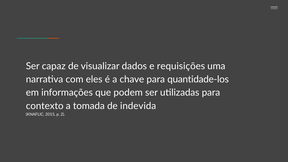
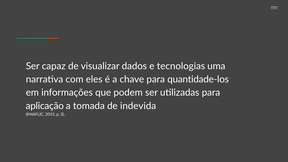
requisições: requisições -> tecnologias
contexto: contexto -> aplicação
